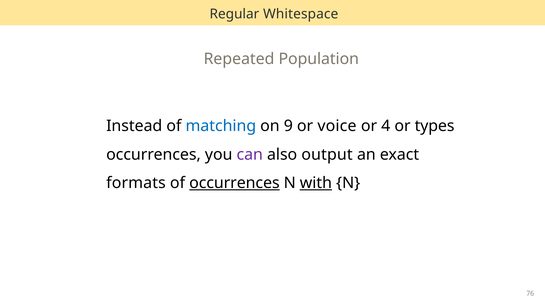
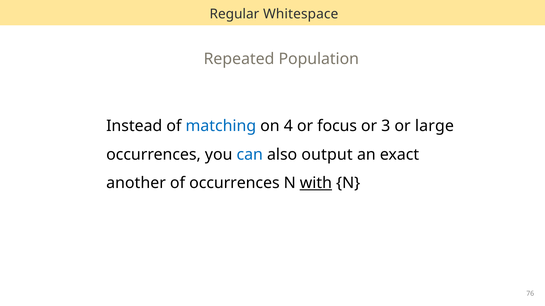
9: 9 -> 4
voice: voice -> focus
4: 4 -> 3
types: types -> large
can colour: purple -> blue
formats: formats -> another
occurrences at (234, 183) underline: present -> none
